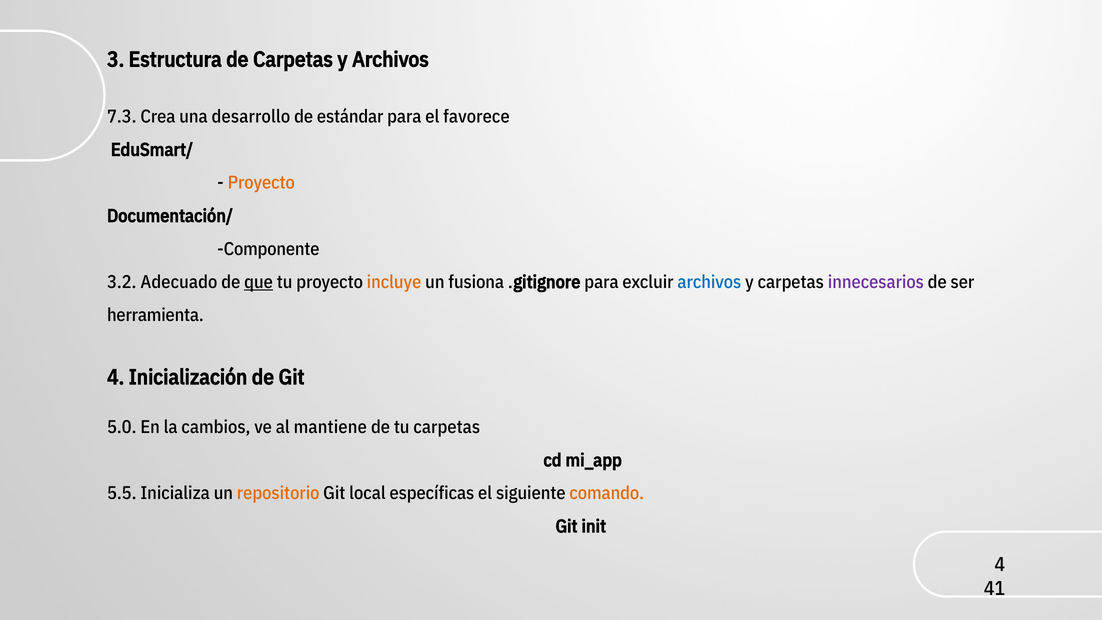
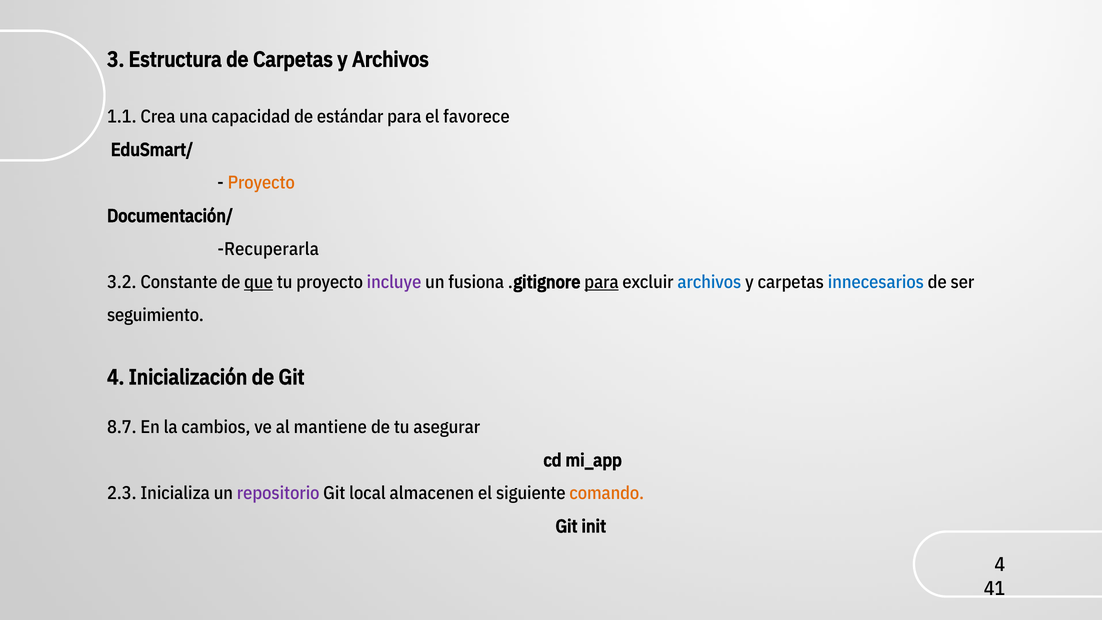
7.3: 7.3 -> 1.1
desarrollo: desarrollo -> capacidad
Componente: Componente -> Recuperarla
Adecuado: Adecuado -> Constante
incluye colour: orange -> purple
para at (602, 282) underline: none -> present
innecesarios colour: purple -> blue
herramienta: herramienta -> seguimiento
5.0: 5.0 -> 8.7
tu carpetas: carpetas -> asegurar
5.5: 5.5 -> 2.3
repositorio colour: orange -> purple
específicas: específicas -> almacenen
